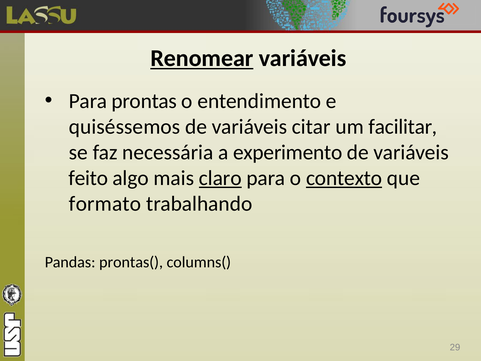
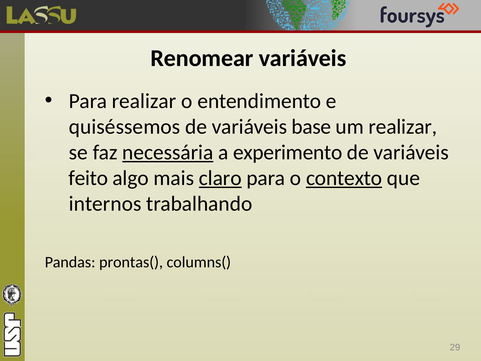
Renomear underline: present -> none
Para prontas: prontas -> realizar
citar: citar -> base
um facilitar: facilitar -> realizar
necessária underline: none -> present
formato: formato -> internos
